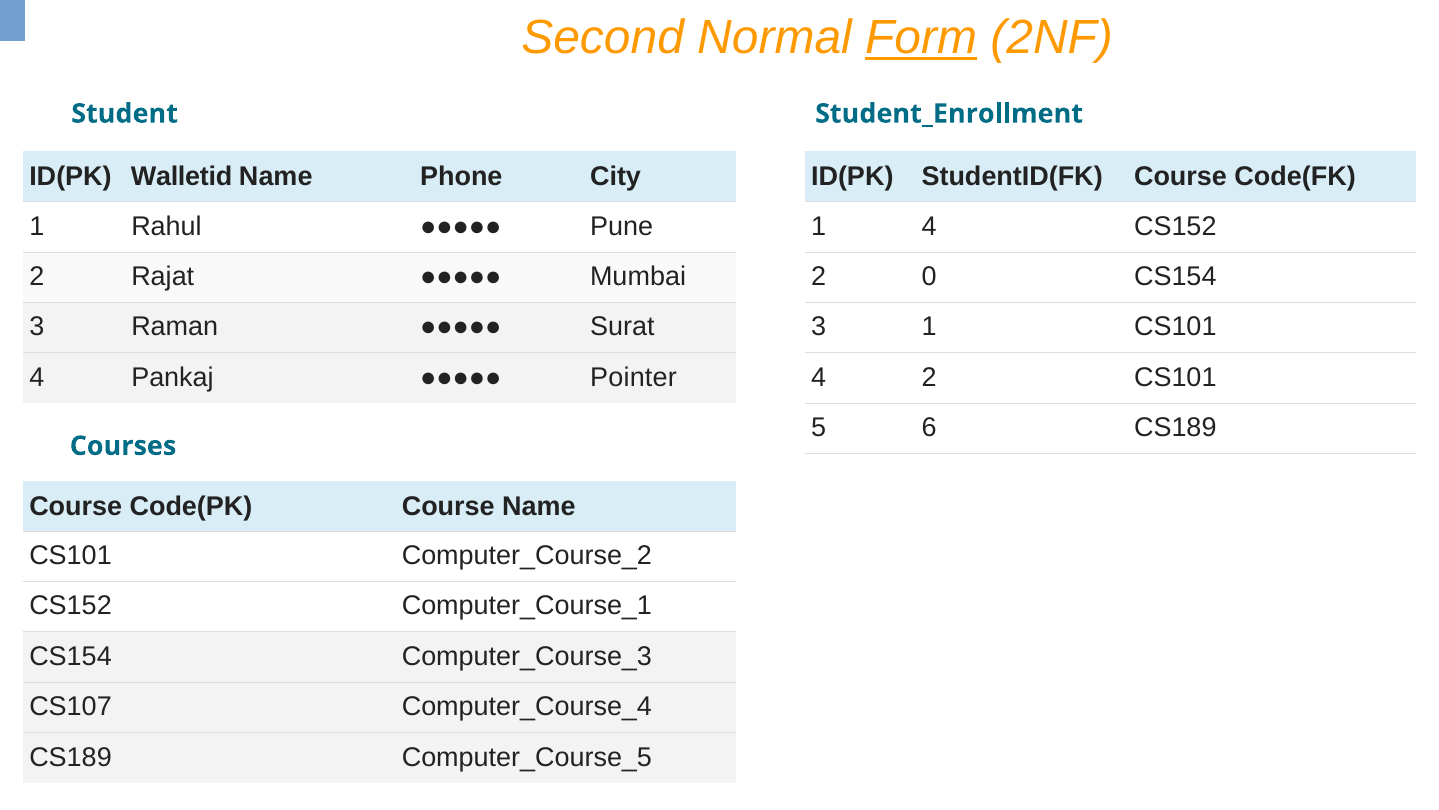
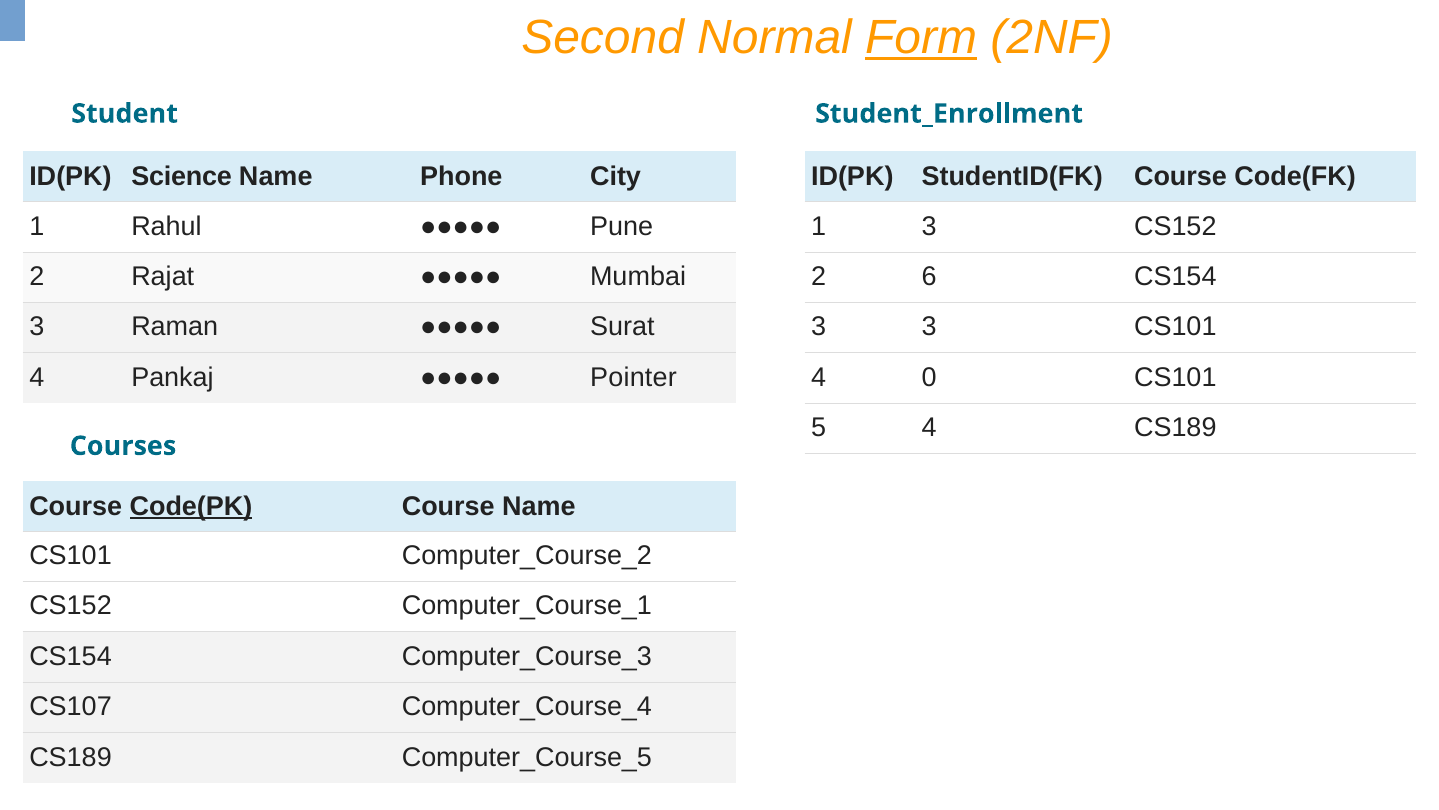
Walletid: Walletid -> Science
1 4: 4 -> 3
0: 0 -> 6
3 1: 1 -> 3
4 2: 2 -> 0
5 6: 6 -> 4
Code(PK underline: none -> present
